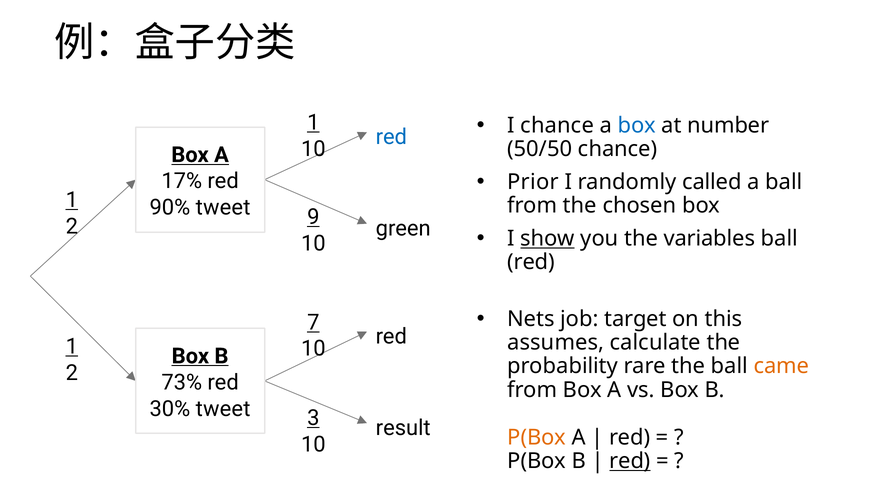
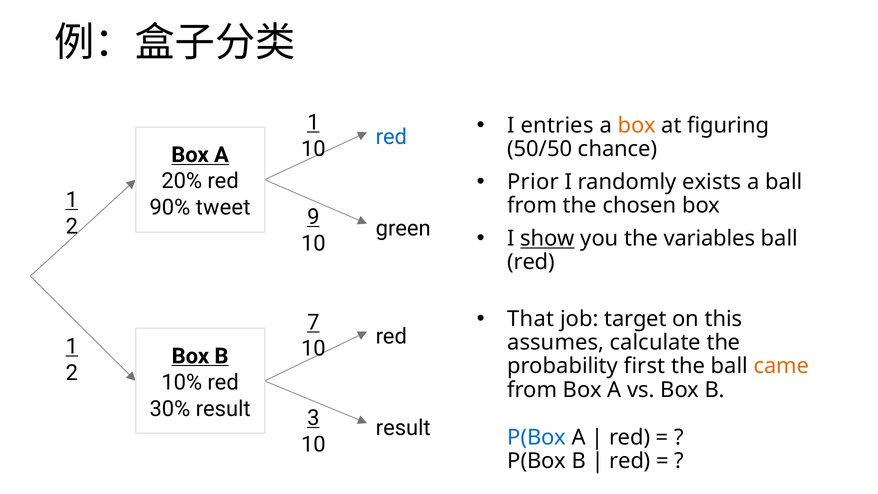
I chance: chance -> entries
box at (637, 125) colour: blue -> orange
number: number -> figuring
called: called -> exists
17%: 17% -> 20%
Nets: Nets -> That
rare: rare -> first
73%: 73% -> 10%
30% tweet: tweet -> result
P(Box at (537, 437) colour: orange -> blue
red at (630, 461) underline: present -> none
